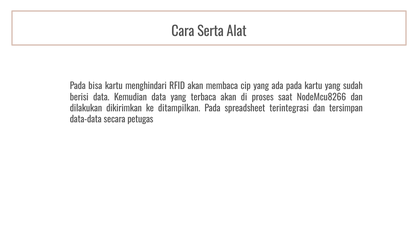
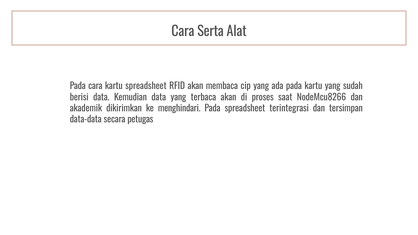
Pada bisa: bisa -> cara
kartu menghindari: menghindari -> spreadsheet
dilakukan: dilakukan -> akademik
ditampilkan: ditampilkan -> menghindari
